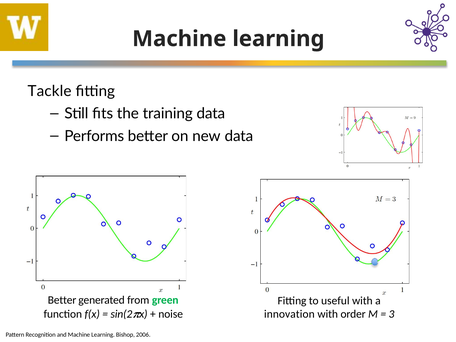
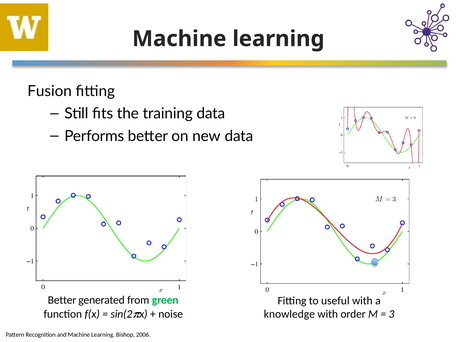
Tackle: Tackle -> Fusion
innovation: innovation -> knowledge
